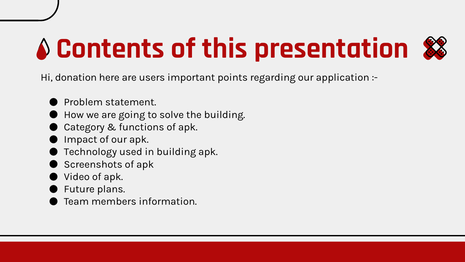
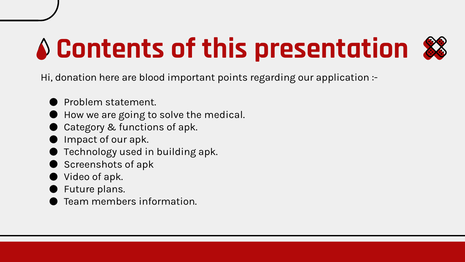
users: users -> blood
the building: building -> medical
